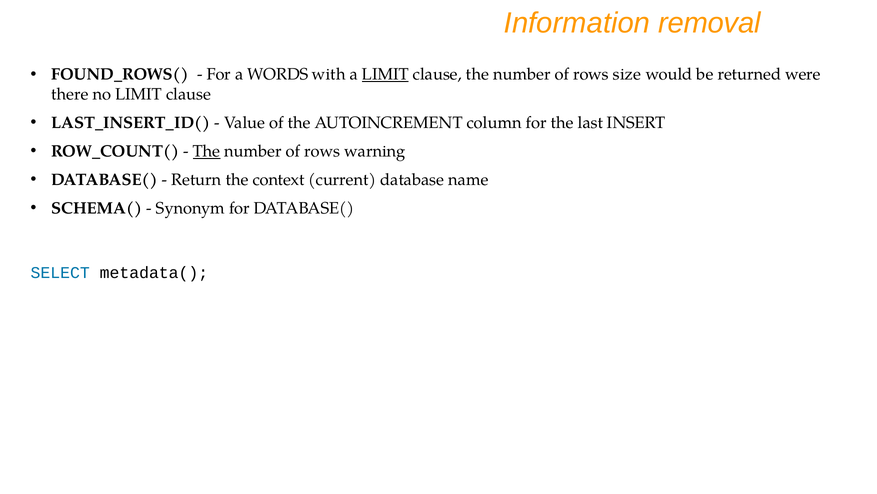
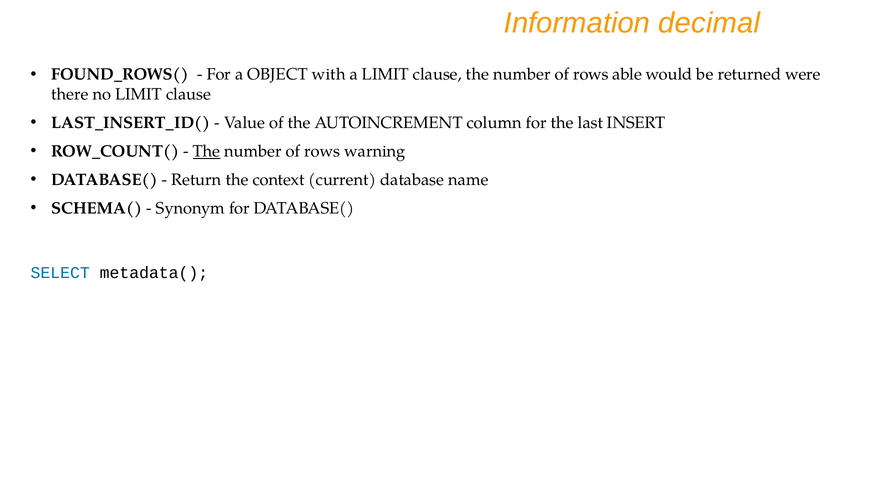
removal: removal -> decimal
WORDS: WORDS -> OBJECT
LIMIT at (385, 74) underline: present -> none
size: size -> able
